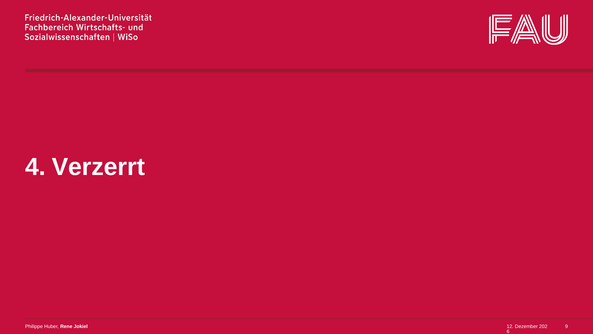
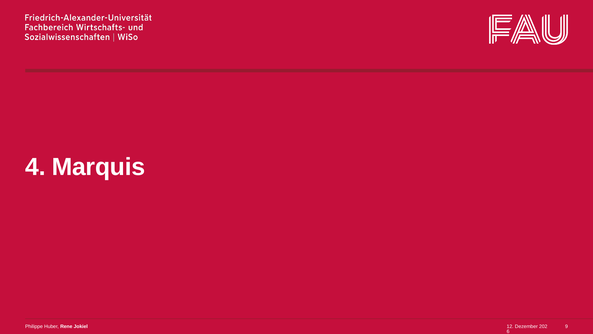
Verzerrt: Verzerrt -> Marquis
